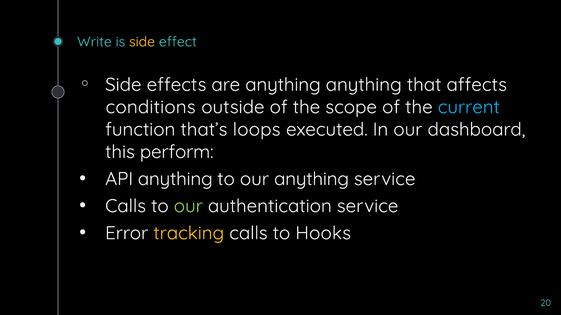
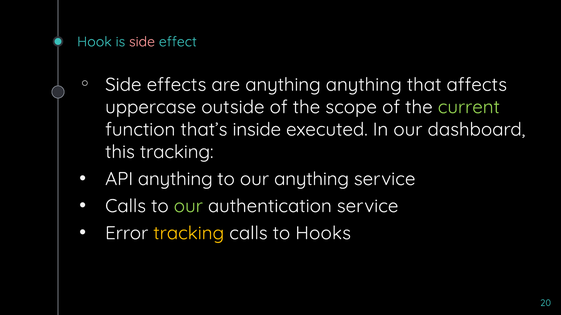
Write: Write -> Hook
side at (142, 42) colour: yellow -> pink
conditions: conditions -> uppercase
current colour: light blue -> light green
loops: loops -> inside
this perform: perform -> tracking
